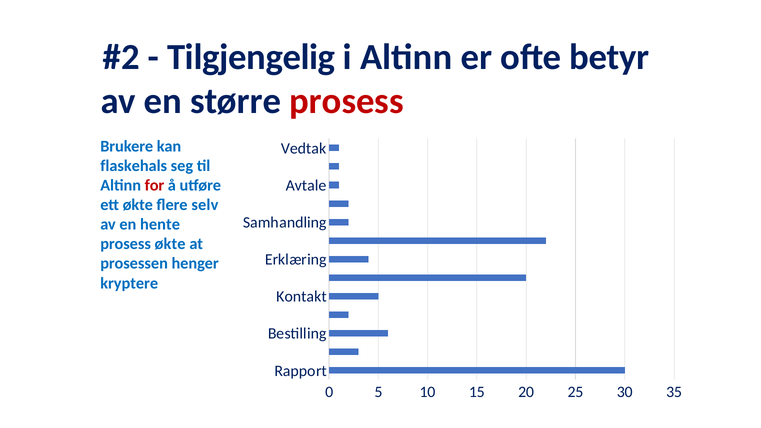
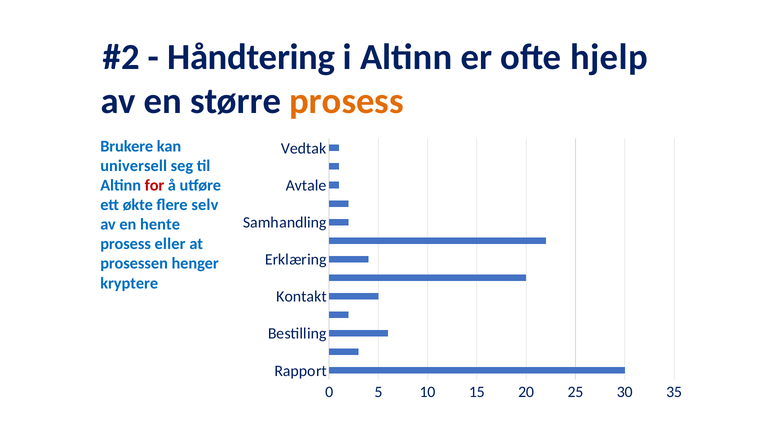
Tilgjengelig: Tilgjengelig -> Håndtering
betyr: betyr -> hjelp
prosess at (346, 101) colour: red -> orange
flaskehals: flaskehals -> universell
prosess økte: økte -> eller
